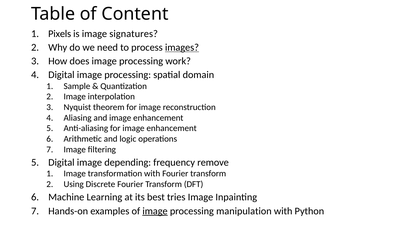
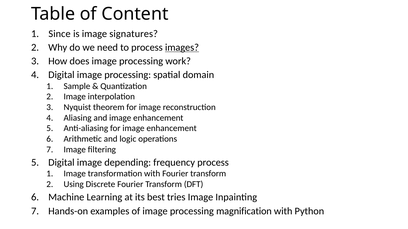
Pixels: Pixels -> Since
frequency remove: remove -> process
image at (155, 211) underline: present -> none
manipulation: manipulation -> magnification
